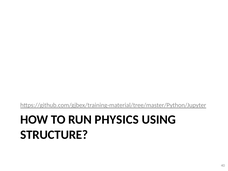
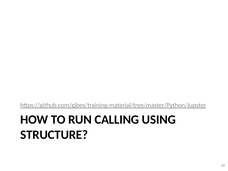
PHYSICS: PHYSICS -> CALLING
